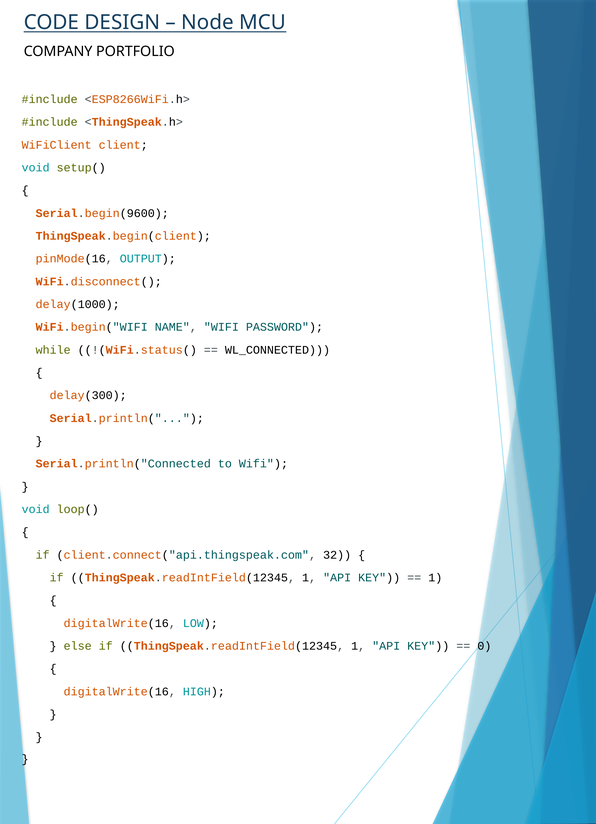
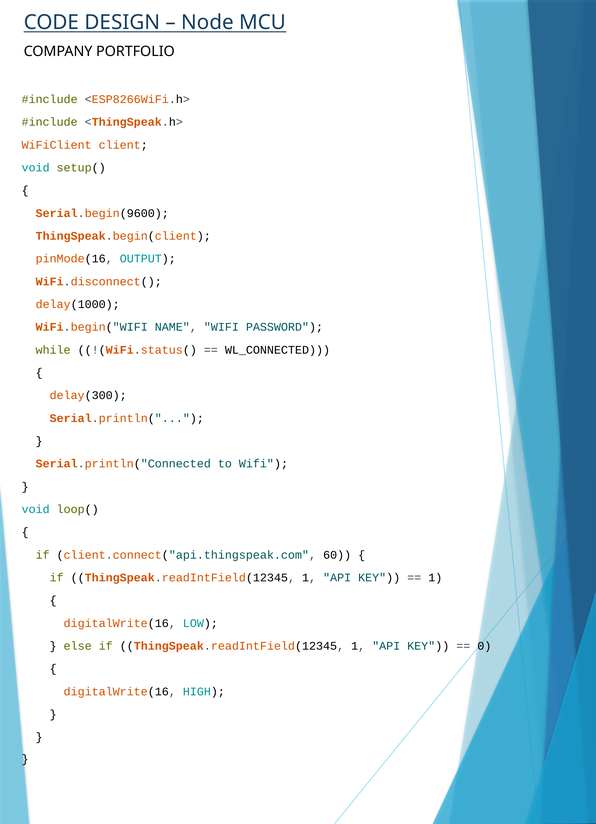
32: 32 -> 60
